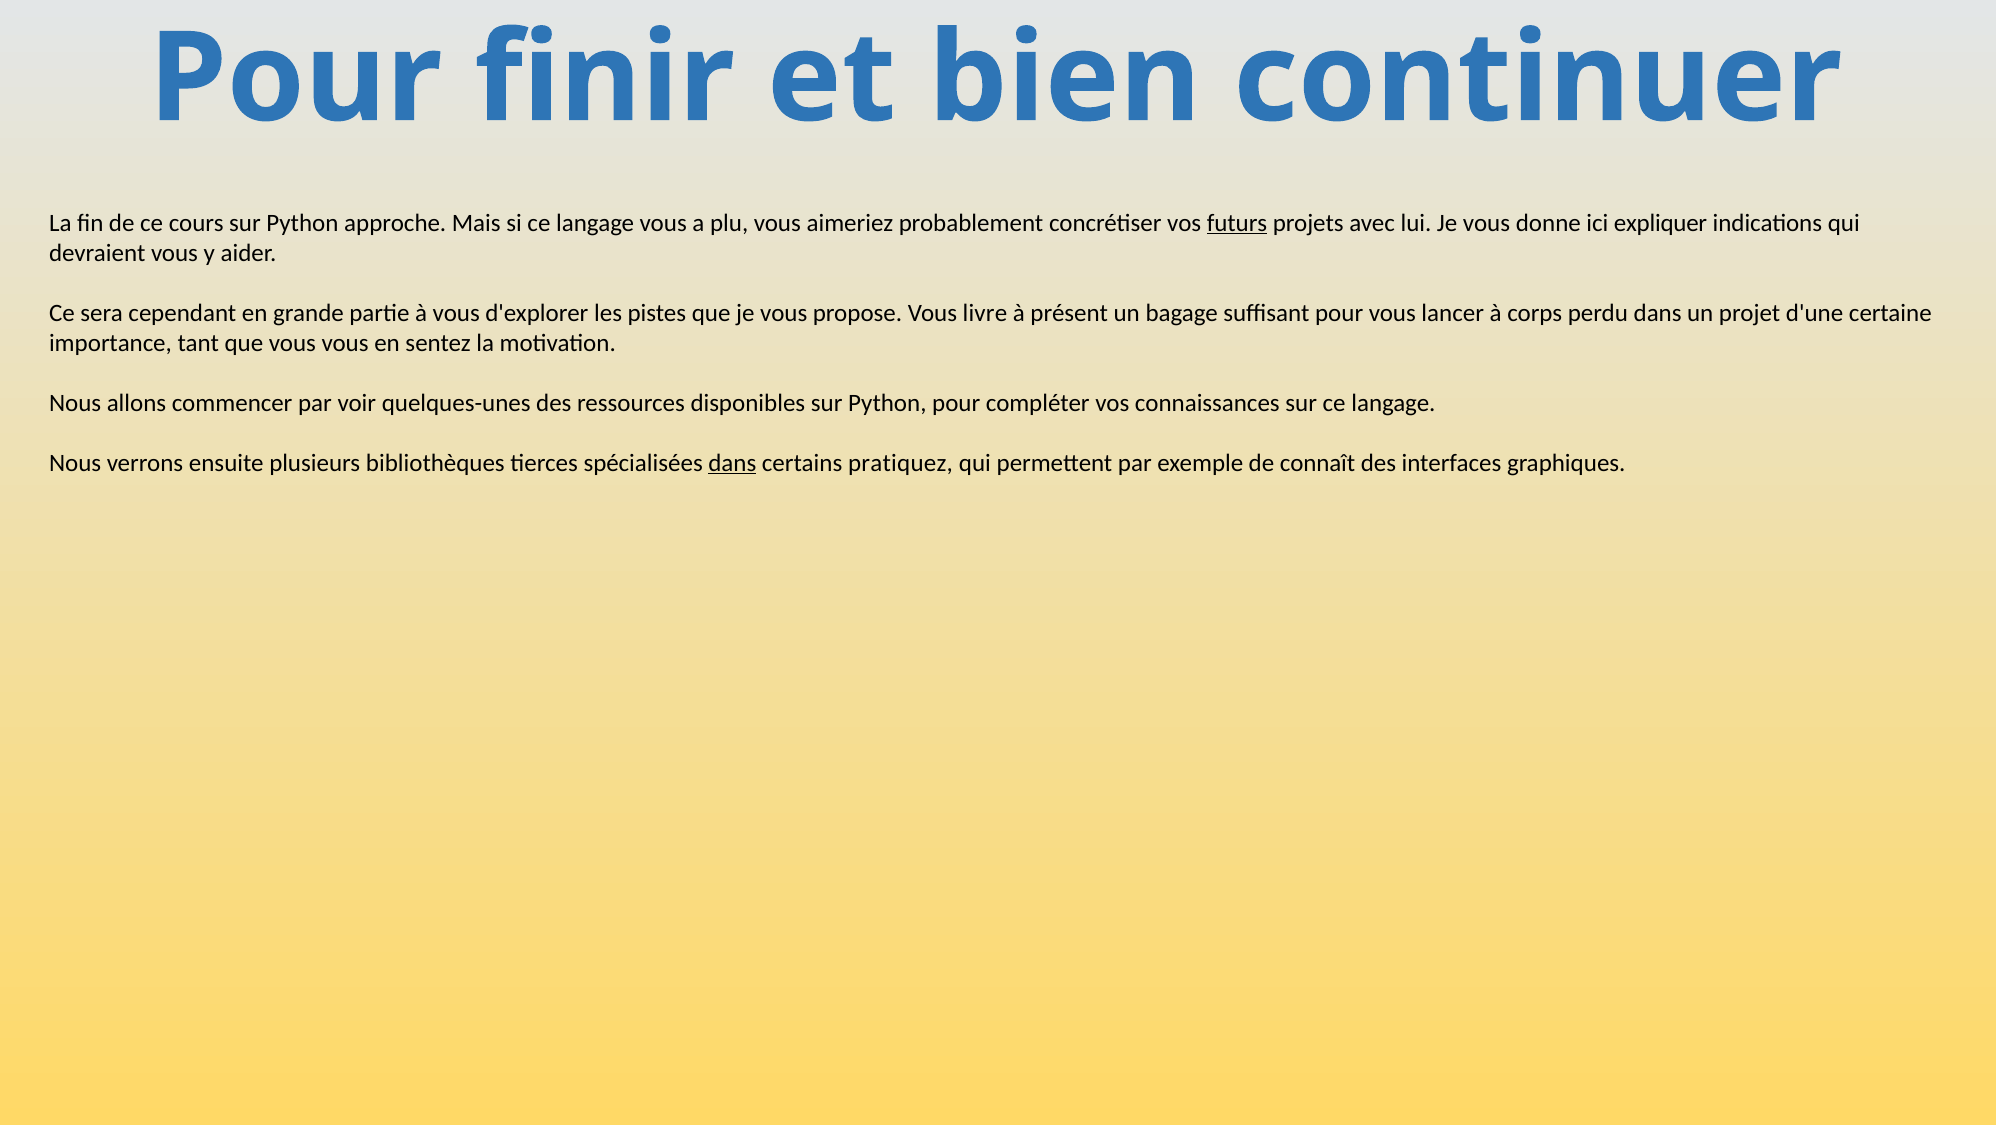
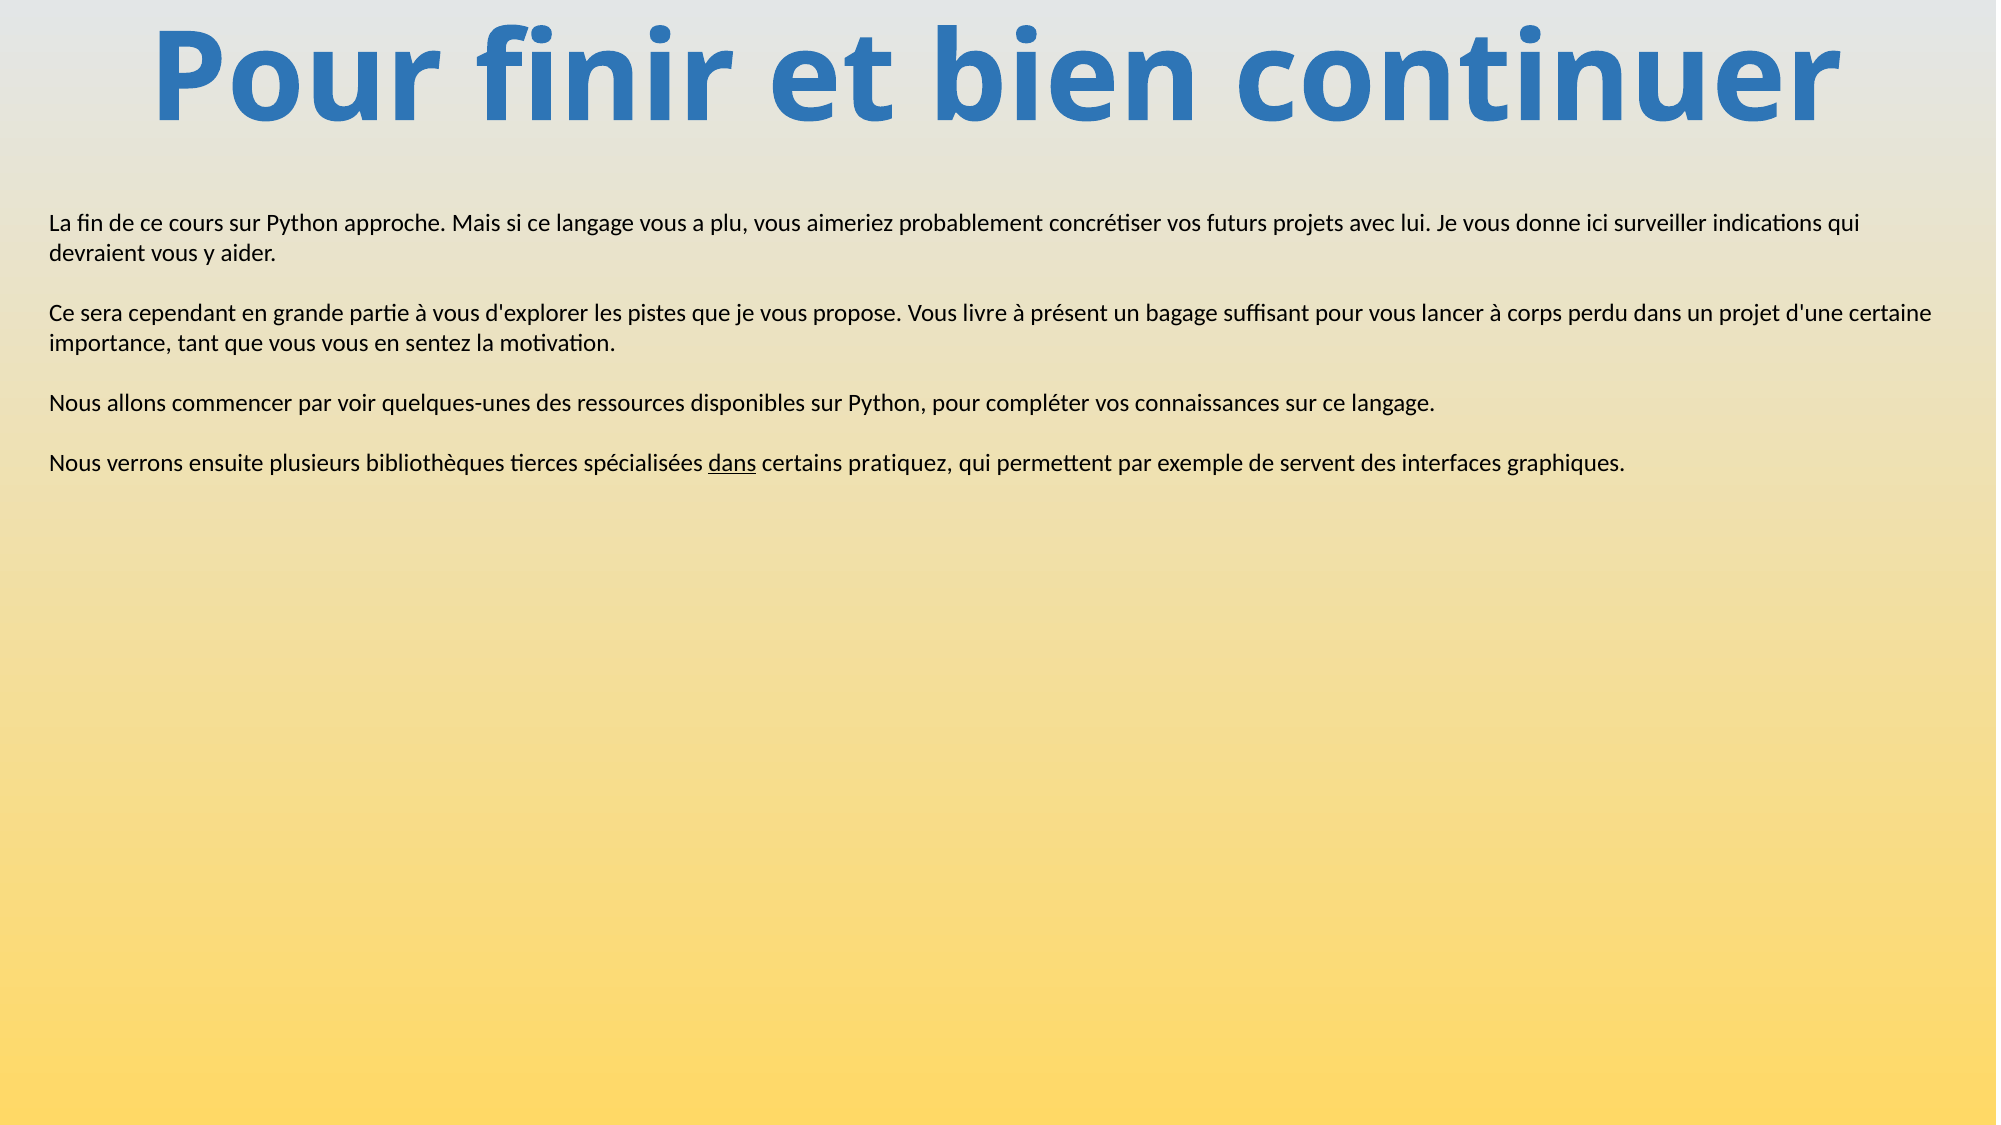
futurs underline: present -> none
expliquer: expliquer -> surveiller
connaît: connaît -> servent
